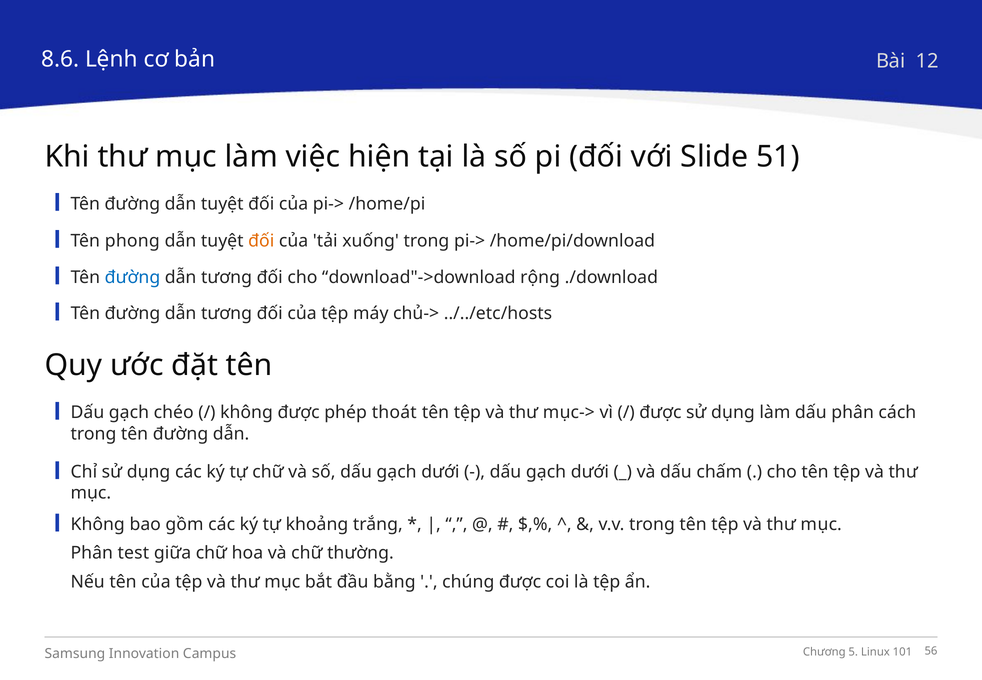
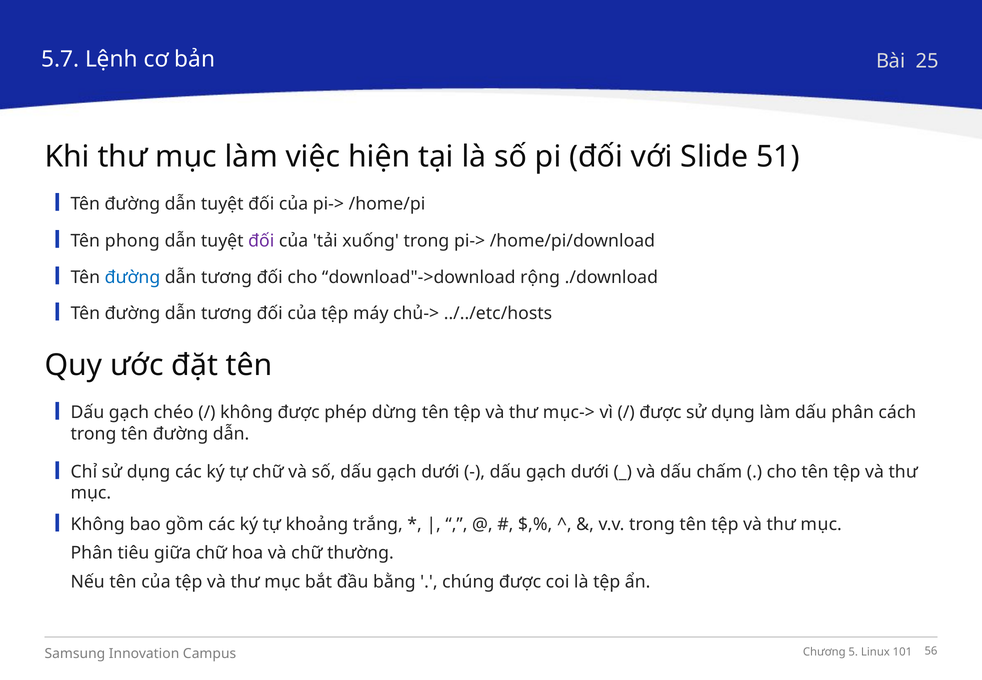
8.6: 8.6 -> 5.7
12: 12 -> 25
đối at (261, 241) colour: orange -> purple
thoát: thoát -> dừng
test: test -> tiêu
